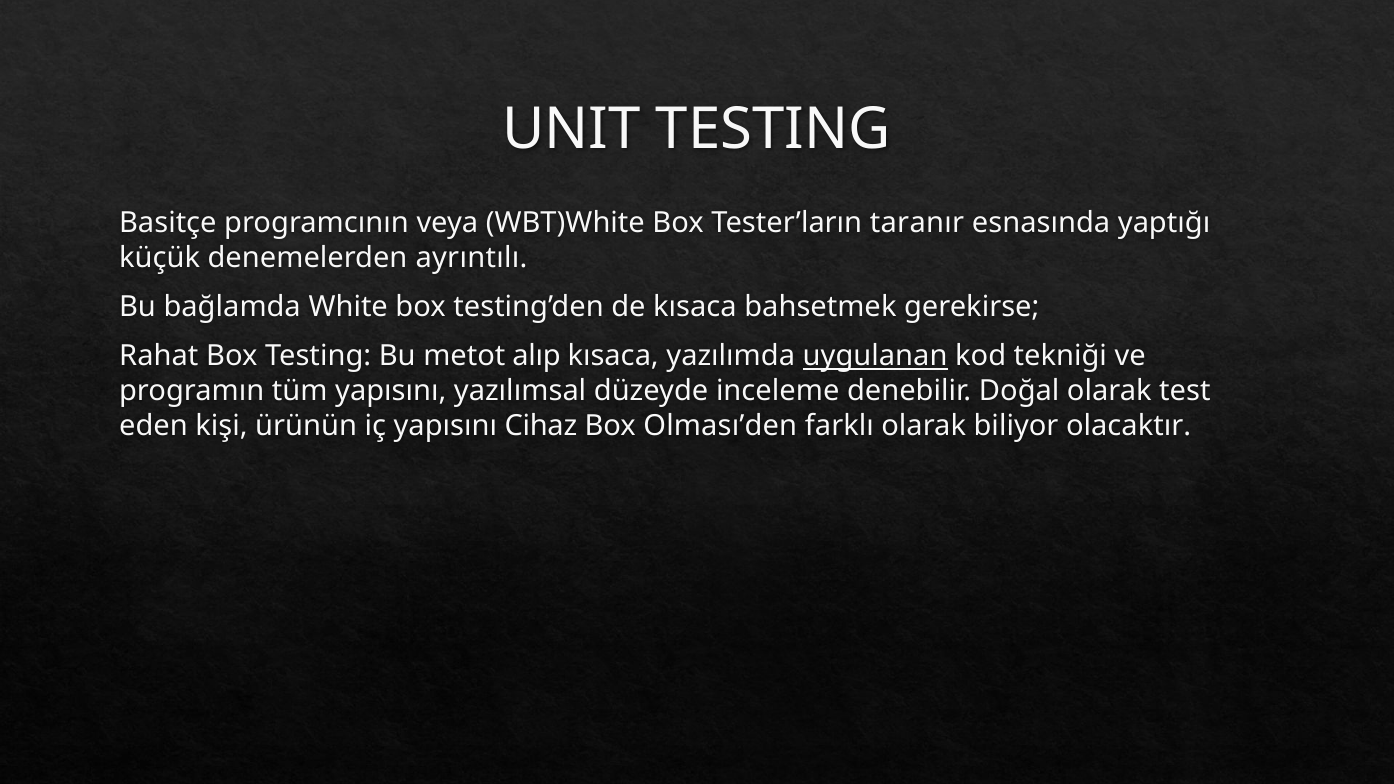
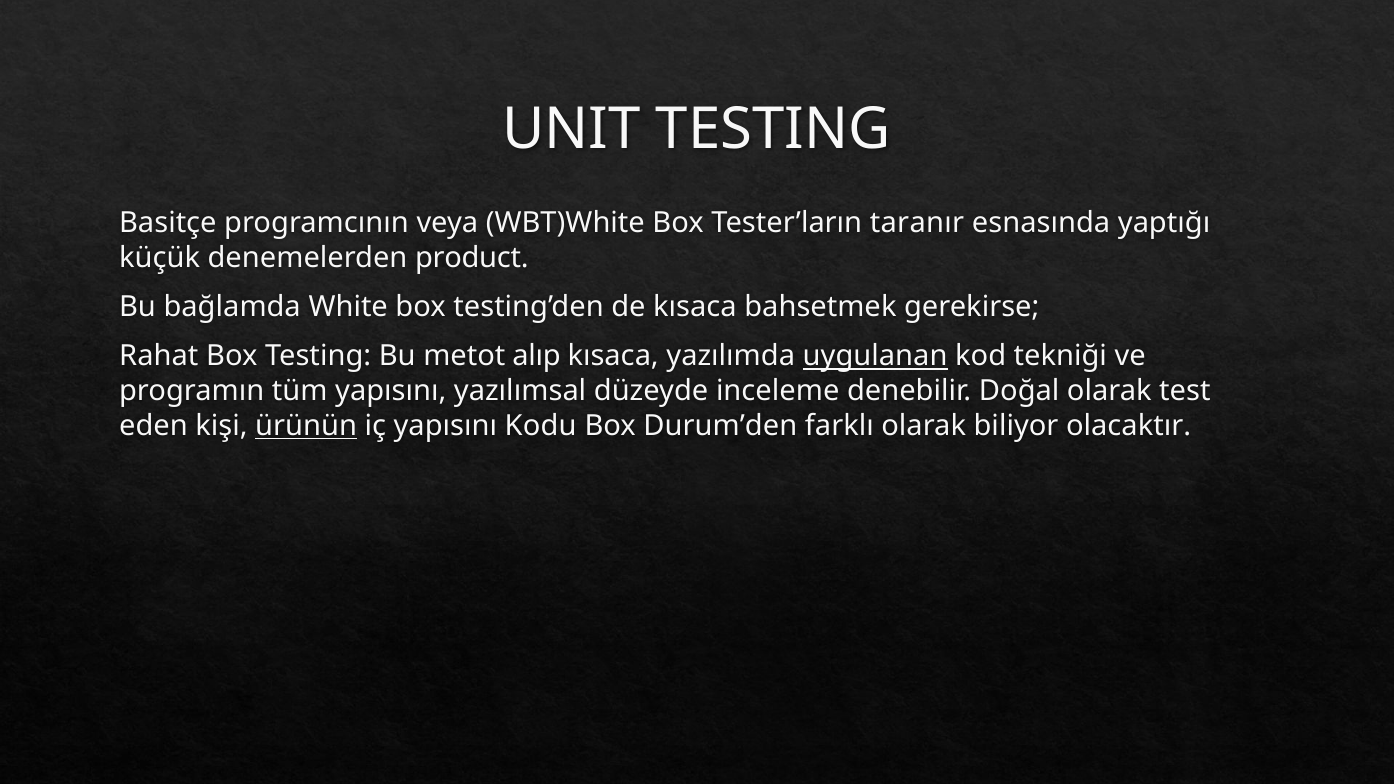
ayrıntılı: ayrıntılı -> product
ürünün underline: none -> present
Cihaz: Cihaz -> Kodu
Olması’den: Olması’den -> Durum’den
